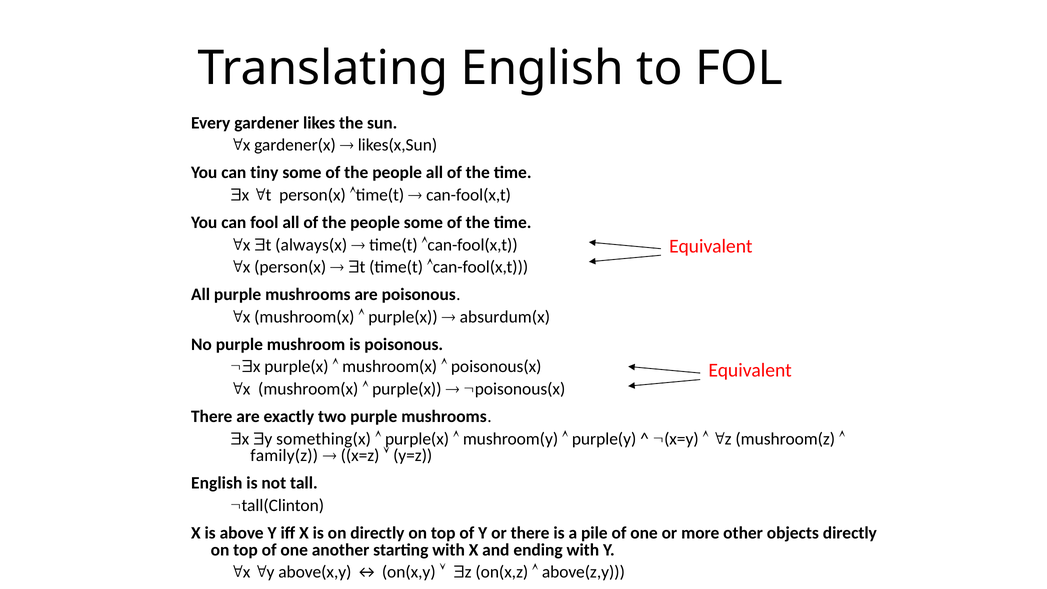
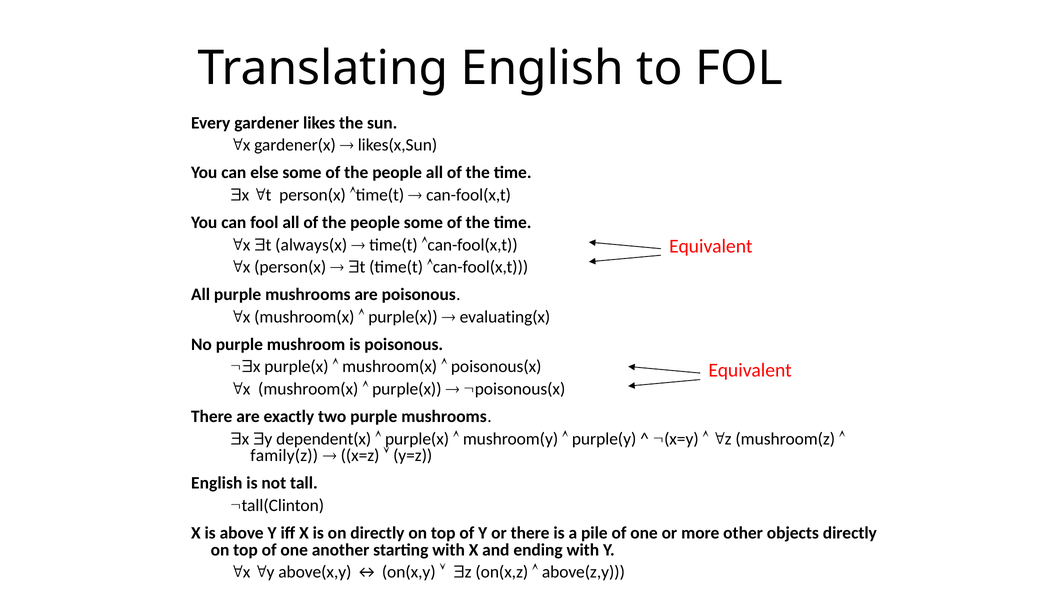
tiny: tiny -> else
absurdum(x: absurdum(x -> evaluating(x
something(x: something(x -> dependent(x
